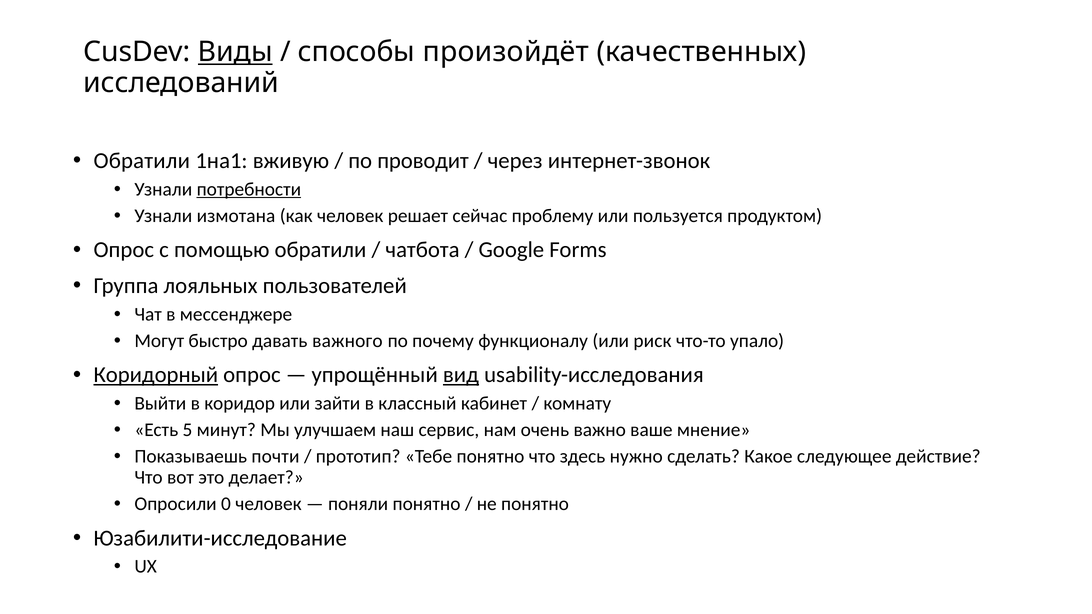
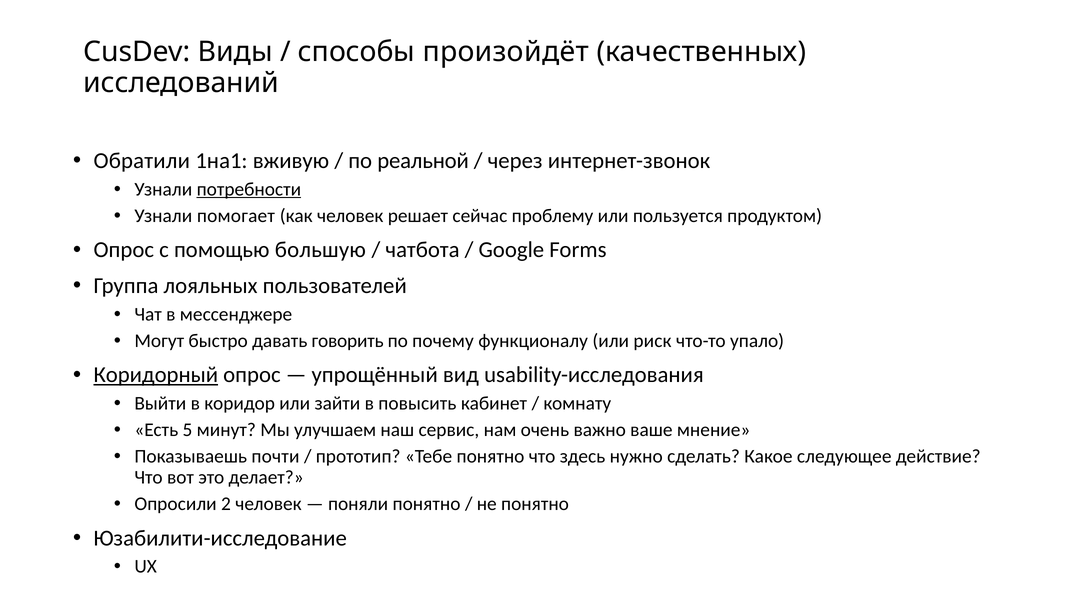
Виды underline: present -> none
проводит: проводит -> реальной
измотана: измотана -> помогает
помощью обратили: обратили -> большую
важного: важного -> говорить
вид underline: present -> none
классный: классный -> повысить
0: 0 -> 2
